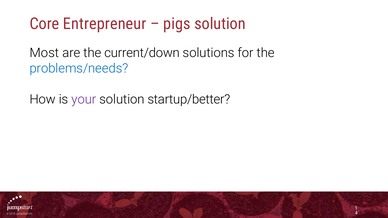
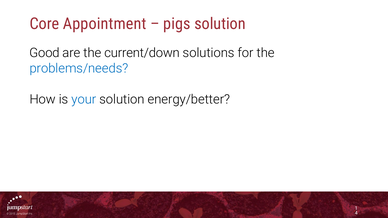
Entrepreneur: Entrepreneur -> Appointment
Most: Most -> Good
your colour: purple -> blue
startup/better: startup/better -> energy/better
